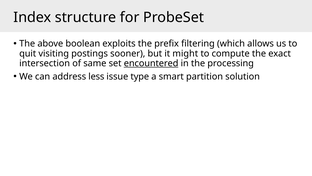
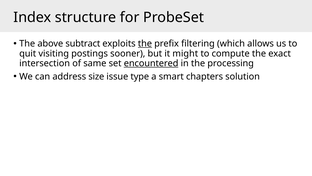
boolean: boolean -> subtract
the at (145, 44) underline: none -> present
less: less -> size
partition: partition -> chapters
